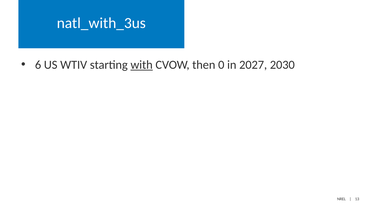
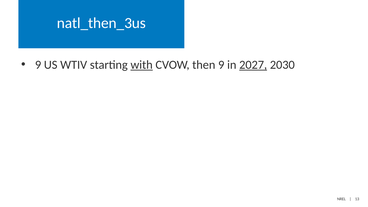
natl_with_3us: natl_with_3us -> natl_then_3us
6 at (38, 65): 6 -> 9
then 0: 0 -> 9
2027 underline: none -> present
